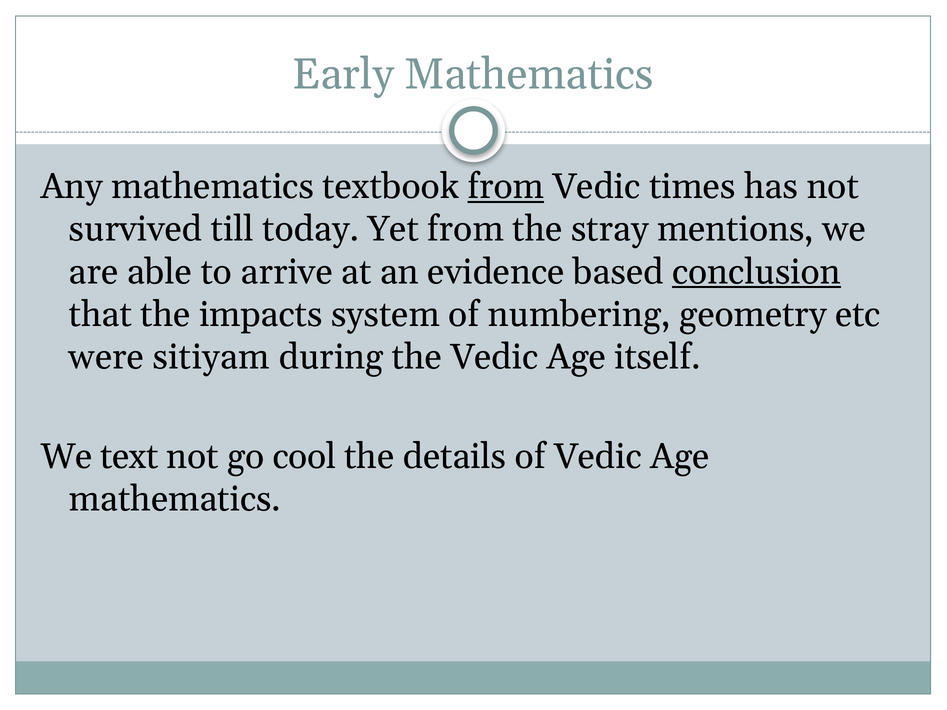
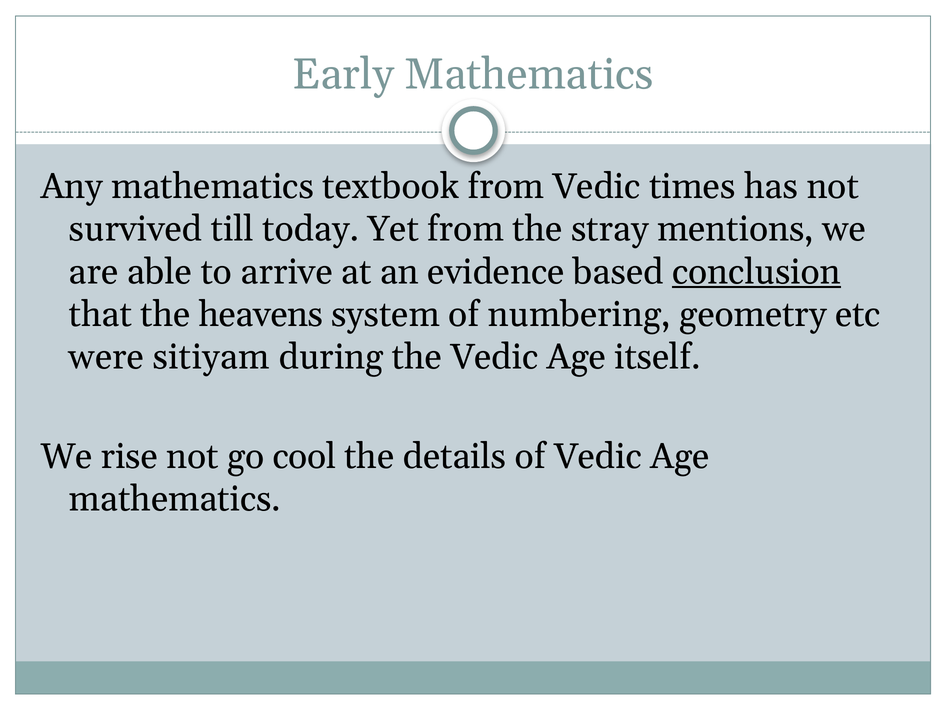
from at (506, 187) underline: present -> none
impacts: impacts -> heavens
text: text -> rise
